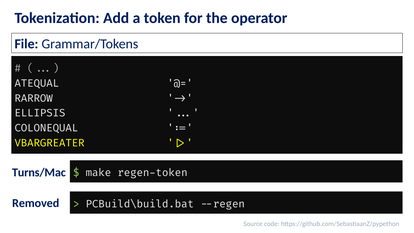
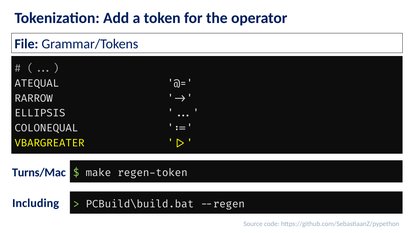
Removed: Removed -> Including
